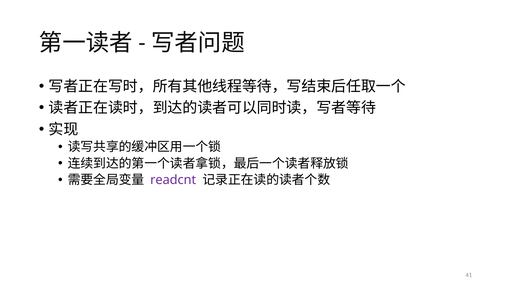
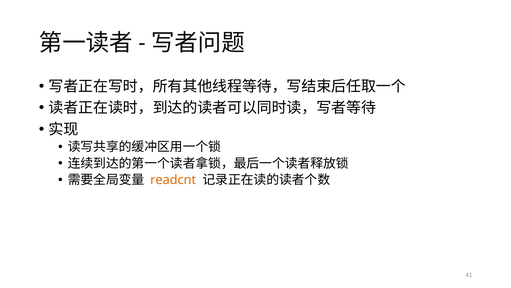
readcnt colour: purple -> orange
